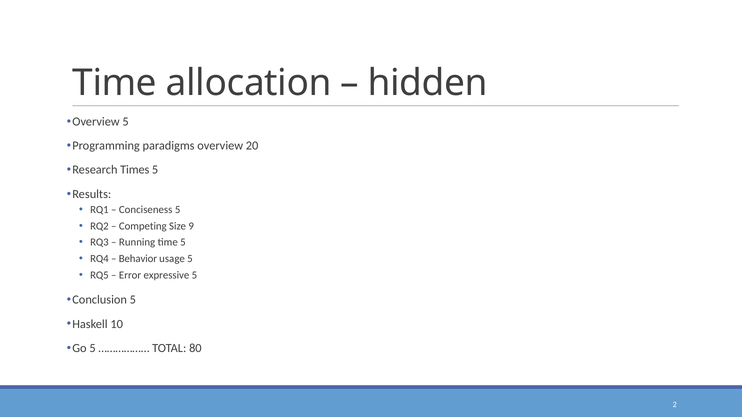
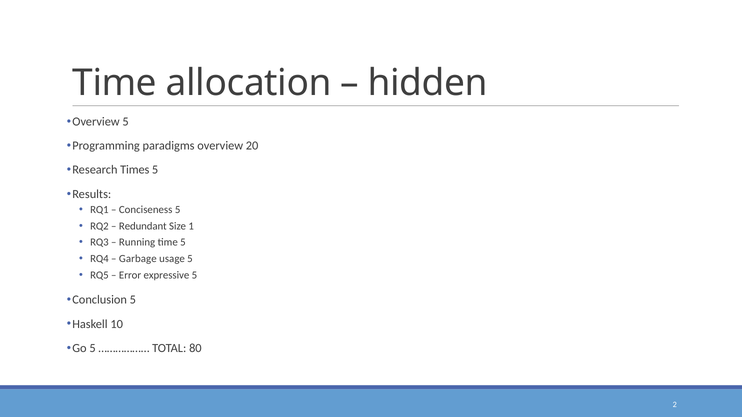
Competing: Competing -> Redundant
9: 9 -> 1
Behavior: Behavior -> Garbage
